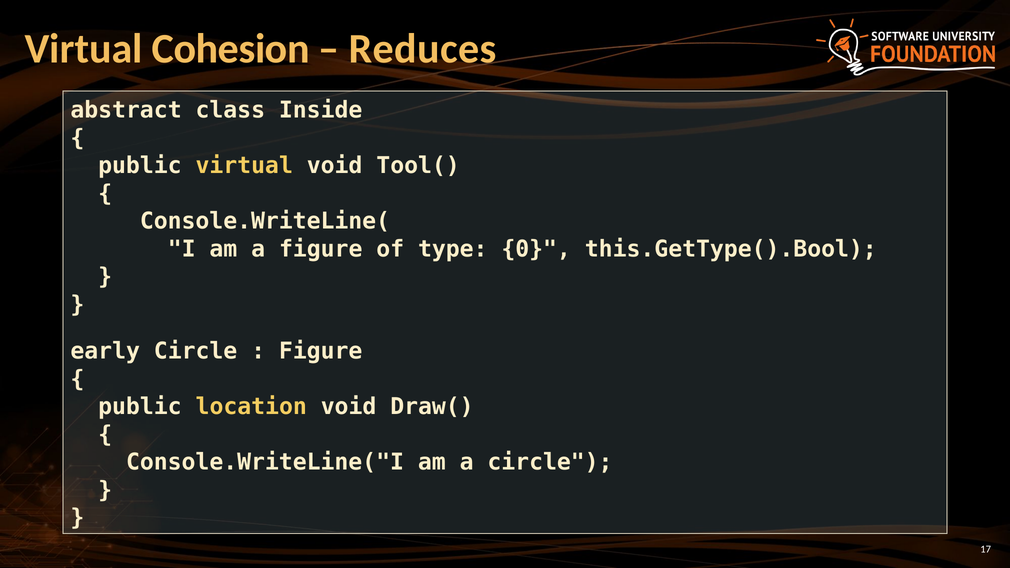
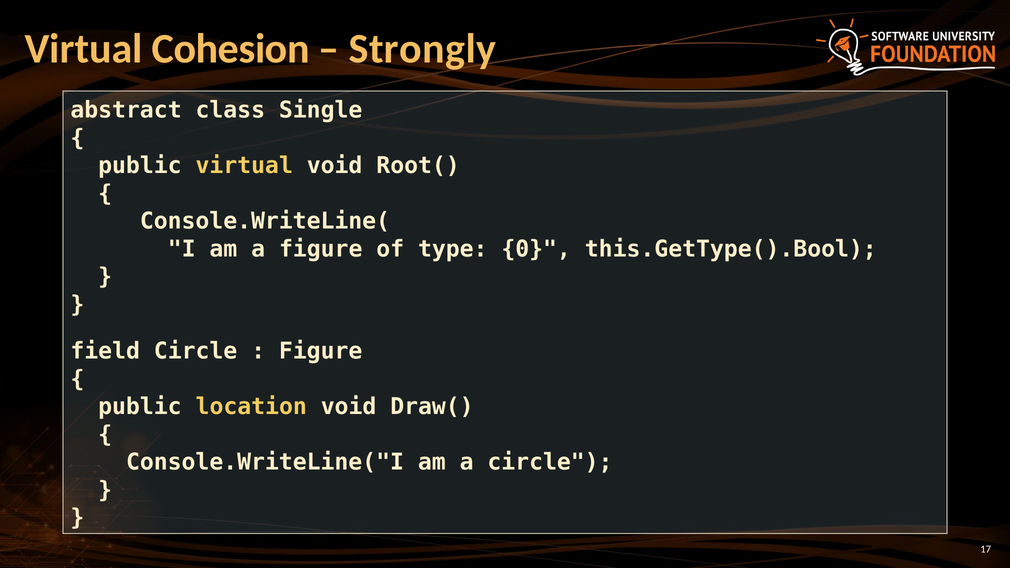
Reduces: Reduces -> Strongly
Inside: Inside -> Single
Tool(: Tool( -> Root(
early: early -> field
